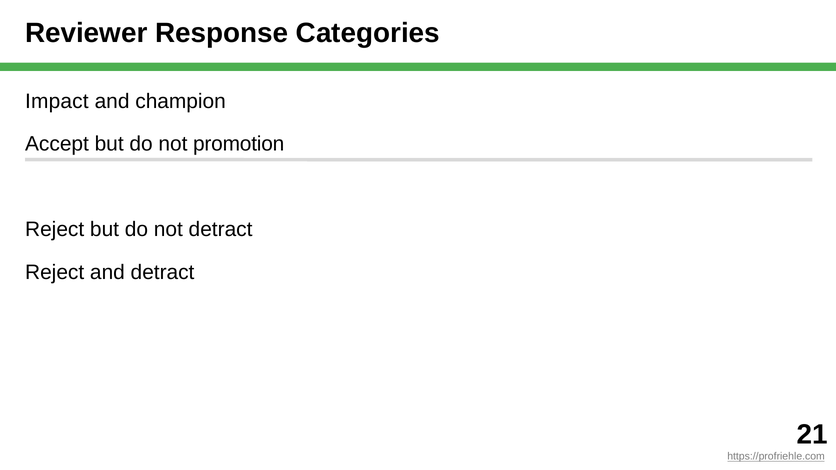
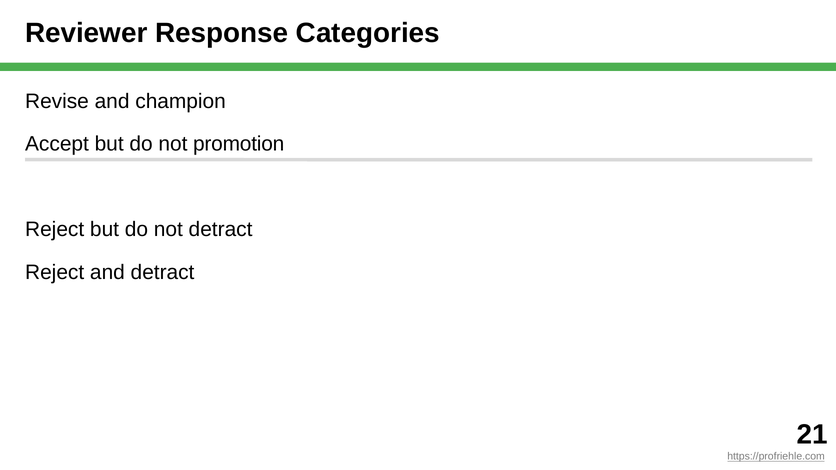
Impact: Impact -> Revise
